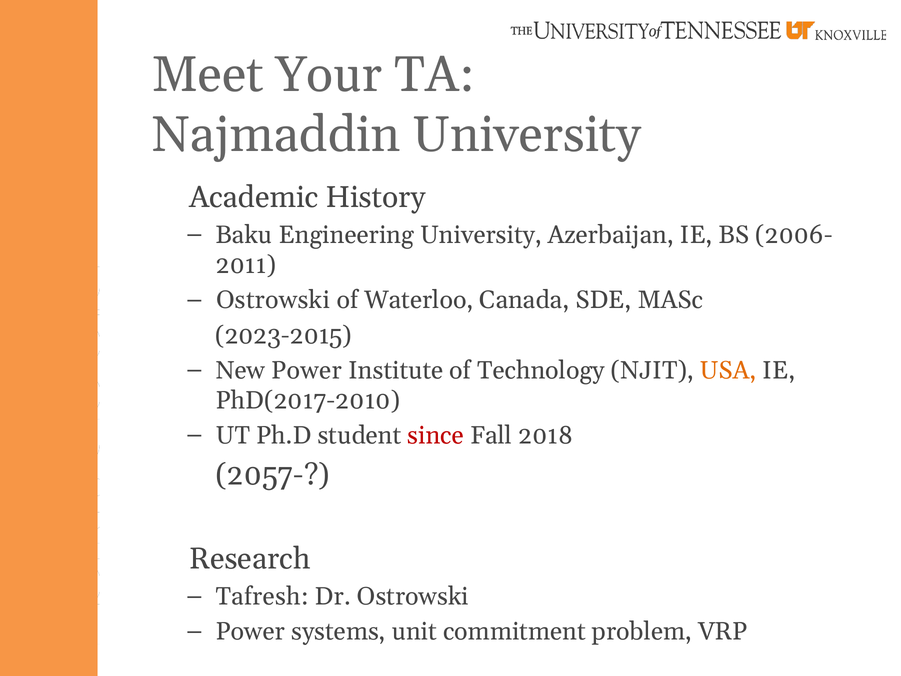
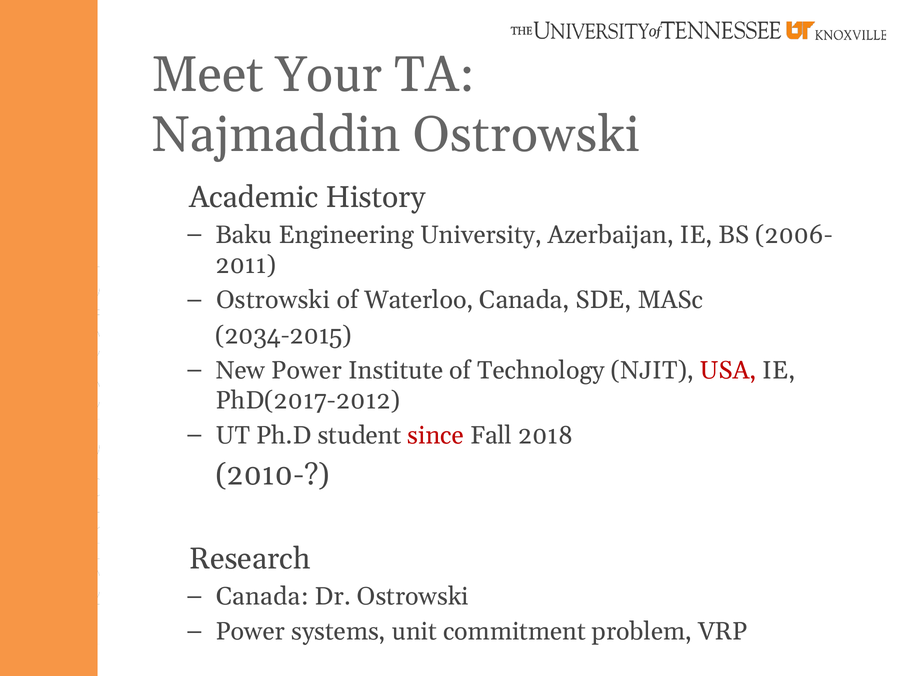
Najmaddin University: University -> Ostrowski
2023-2015: 2023-2015 -> 2034-2015
USA colour: orange -> red
PhD(2017-2010: PhD(2017-2010 -> PhD(2017-2012
2057-: 2057- -> 2010-
Tafresh at (262, 596): Tafresh -> Canada
